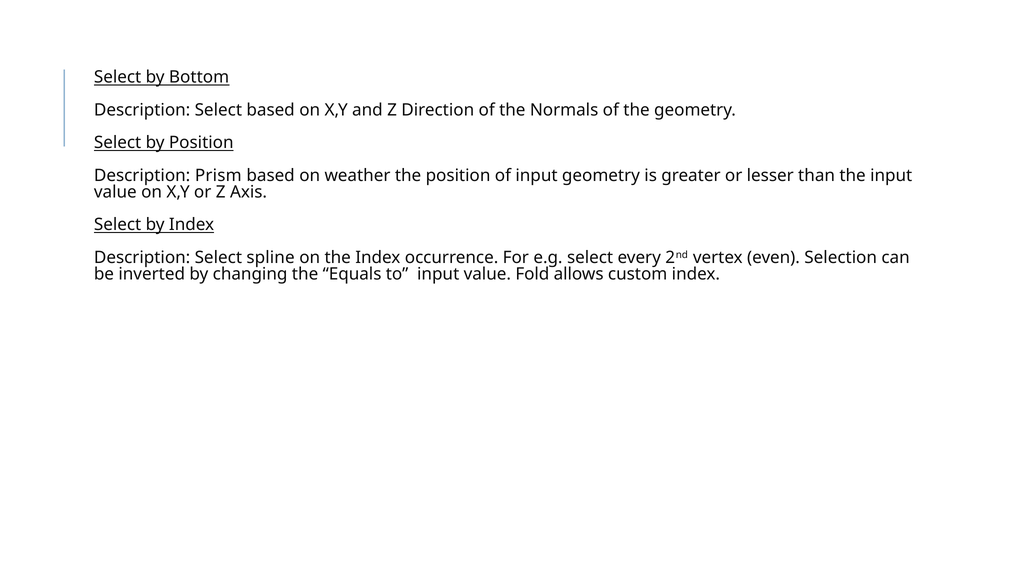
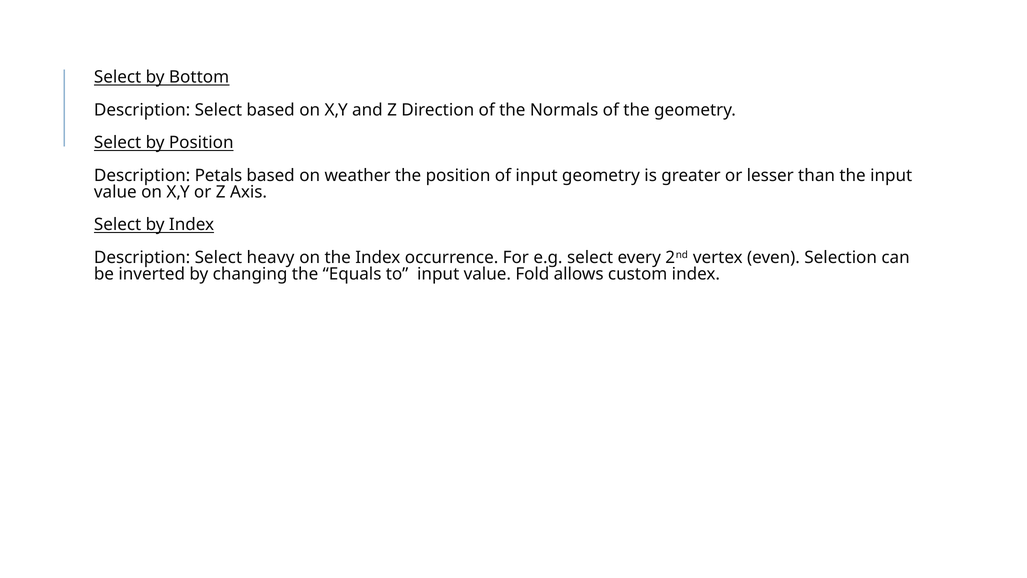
Prism: Prism -> Petals
spline: spline -> heavy
